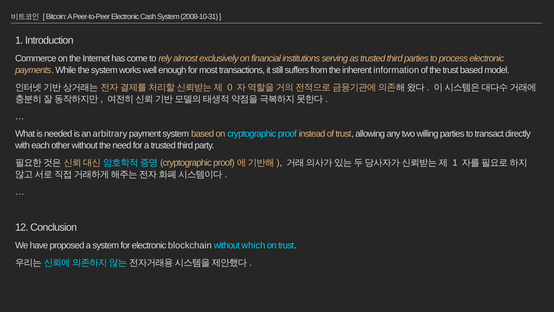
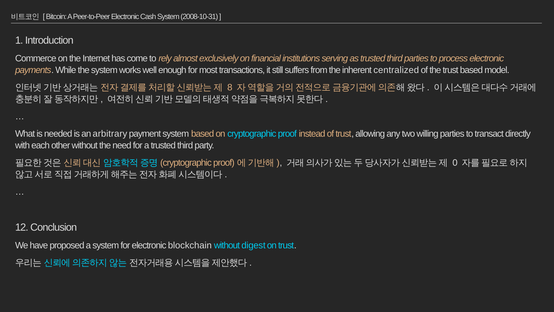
information: information -> centralized
0: 0 -> 8
1 at (455, 163): 1 -> 0
which: which -> digest
